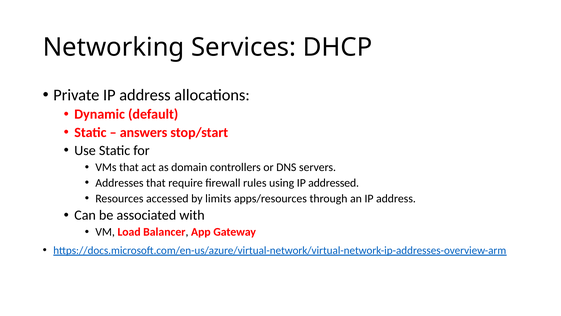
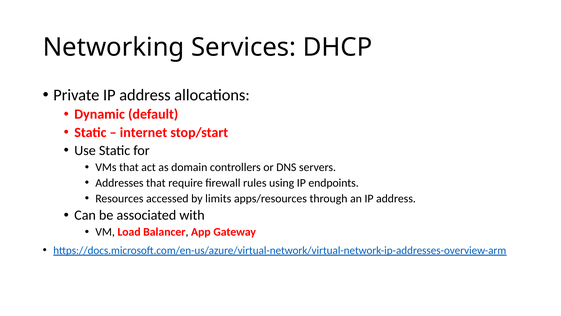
answers: answers -> internet
addressed: addressed -> endpoints
